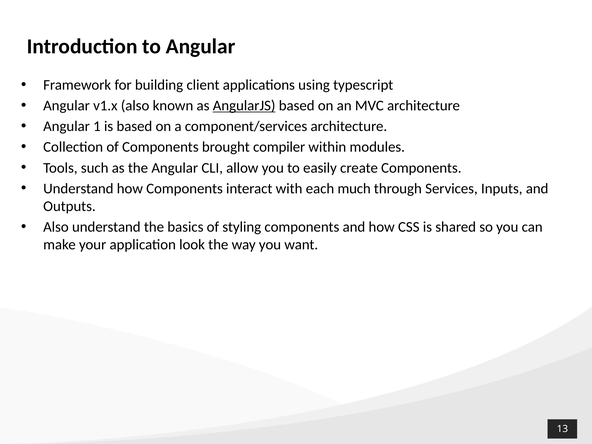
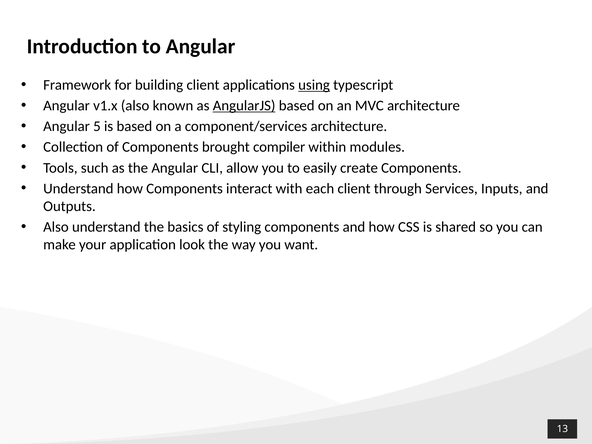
using underline: none -> present
1: 1 -> 5
each much: much -> client
